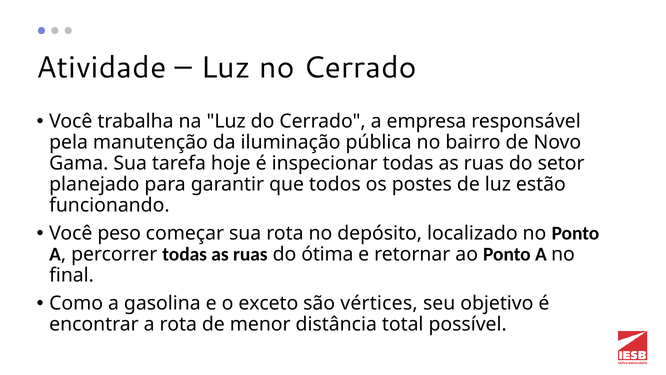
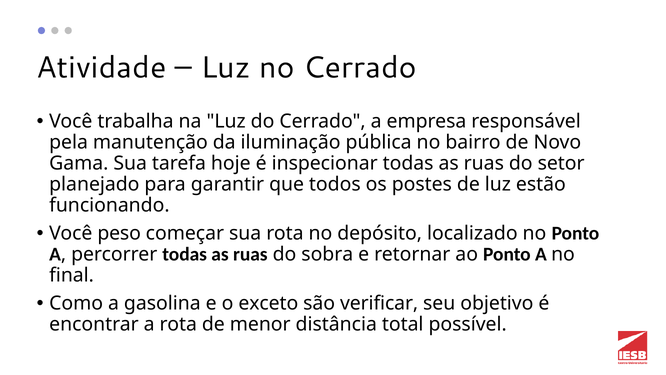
ótima: ótima -> sobra
vértices: vértices -> verificar
